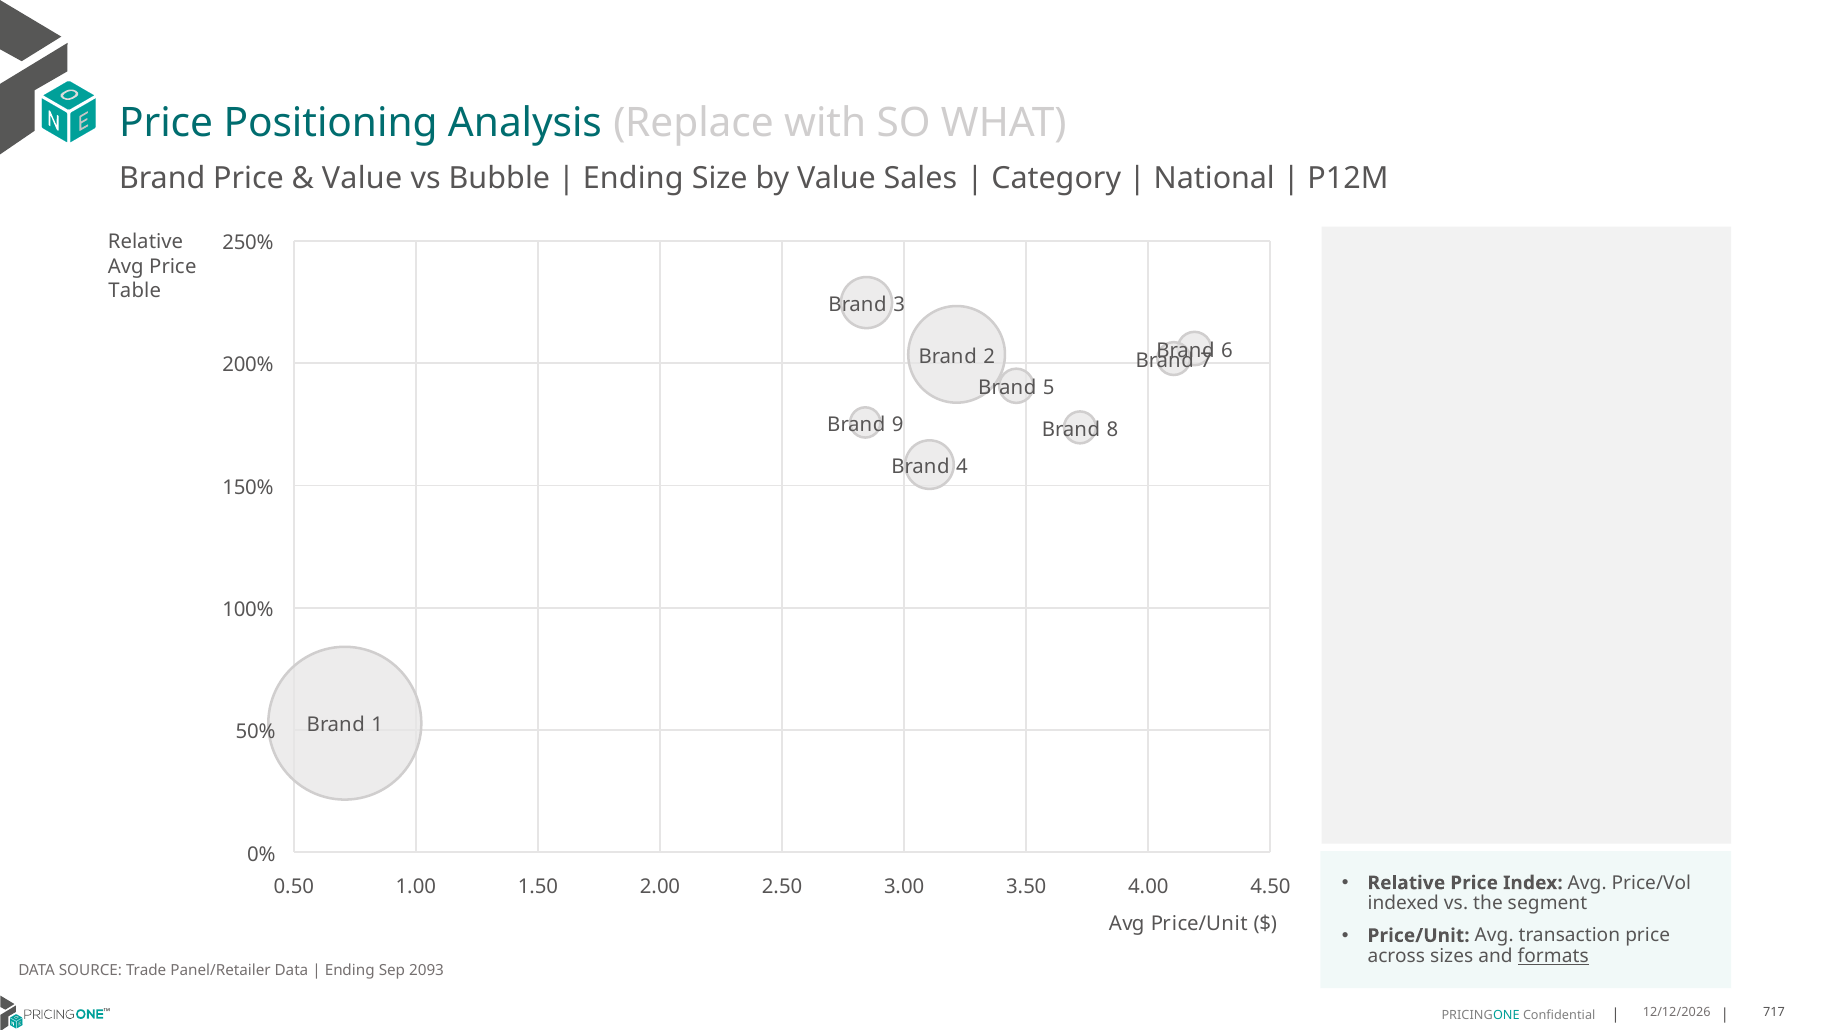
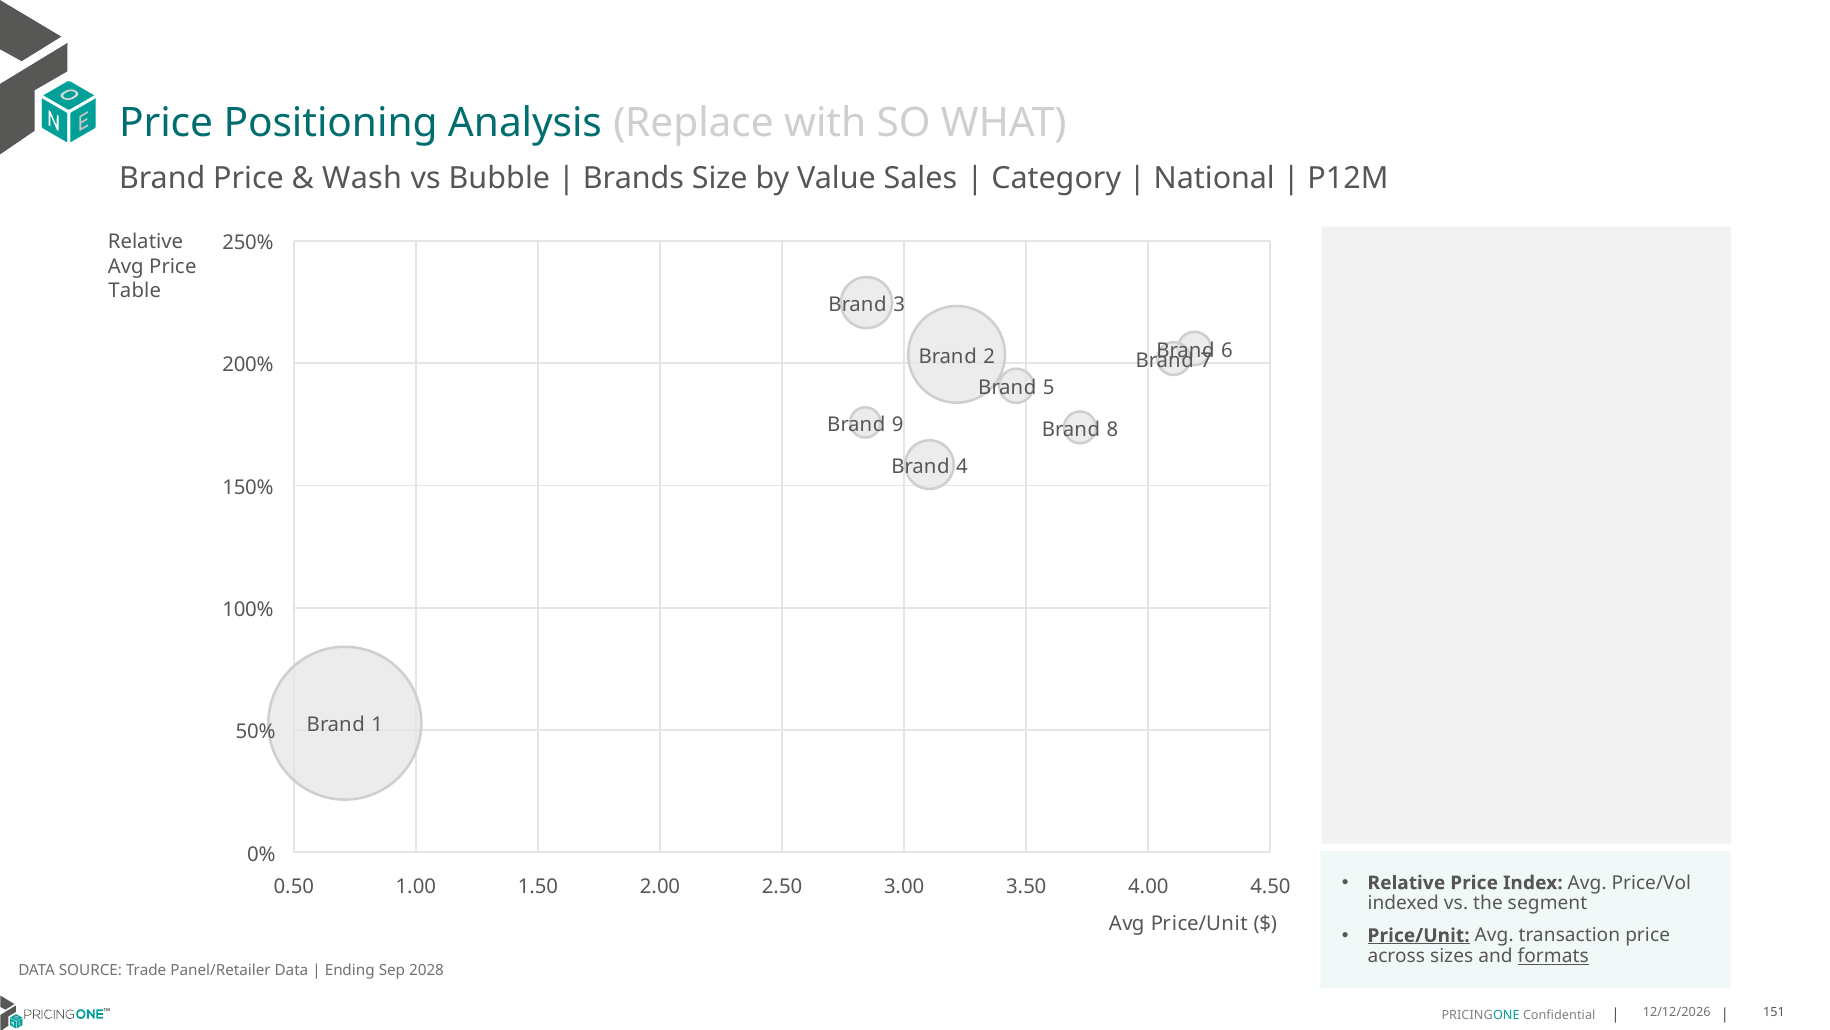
Value at (362, 178): Value -> Wash
Ending at (633, 178): Ending -> Brands
Price/Unit at (1419, 935) underline: none -> present
2093: 2093 -> 2028
717: 717 -> 151
